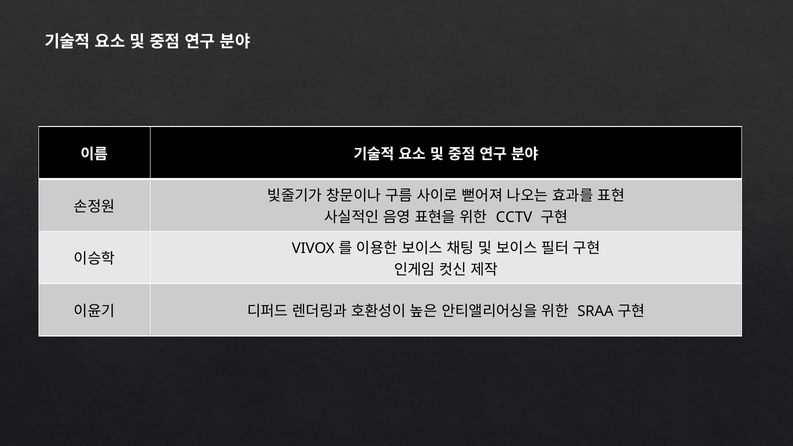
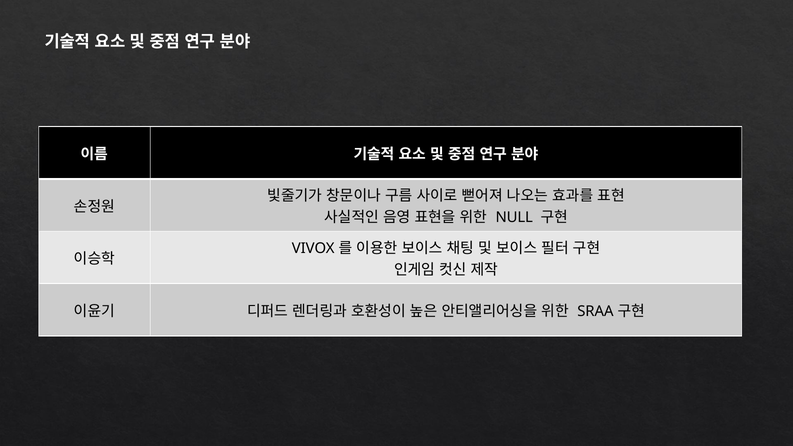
CCTV: CCTV -> NULL
